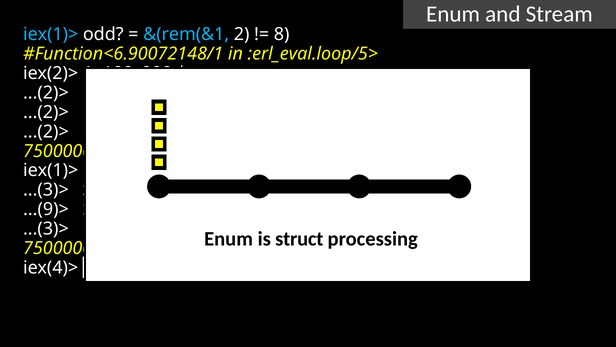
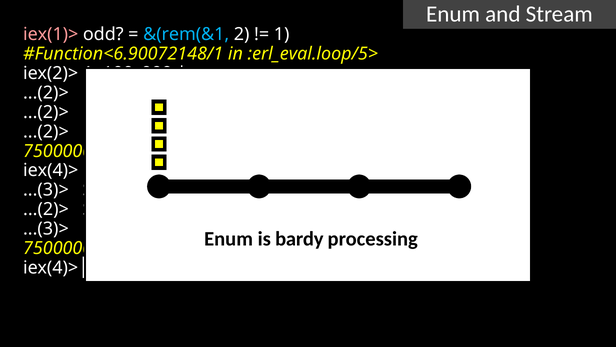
iex(1)> at (51, 34) colour: light blue -> pink
8: 8 -> 1
iex(1)> at (51, 170): iex(1)> -> iex(4)>
...(9)> at (46, 209): ...(9)> -> ...(2)>
struct: struct -> bardy
